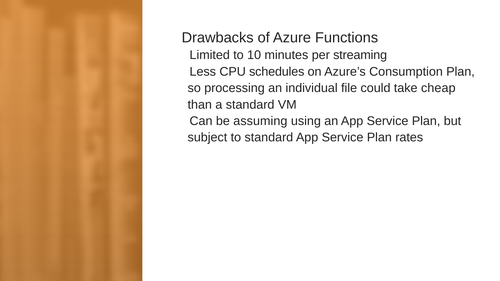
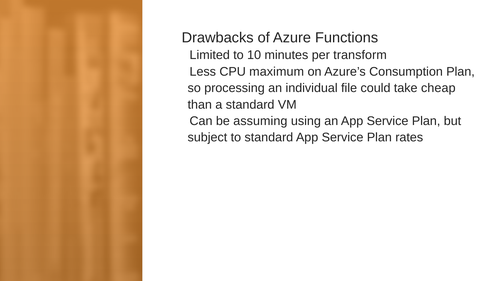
streaming: streaming -> transform
schedules: schedules -> maximum
